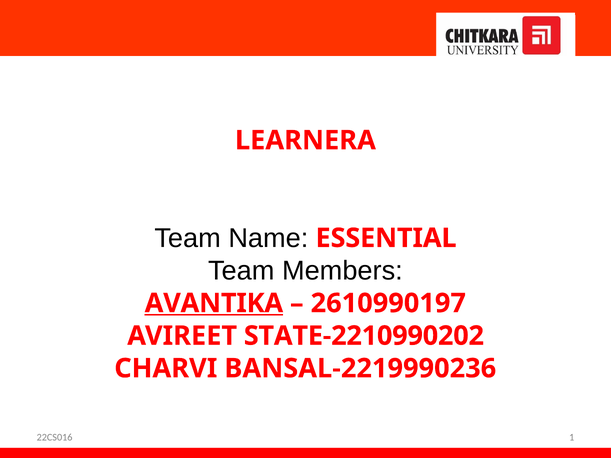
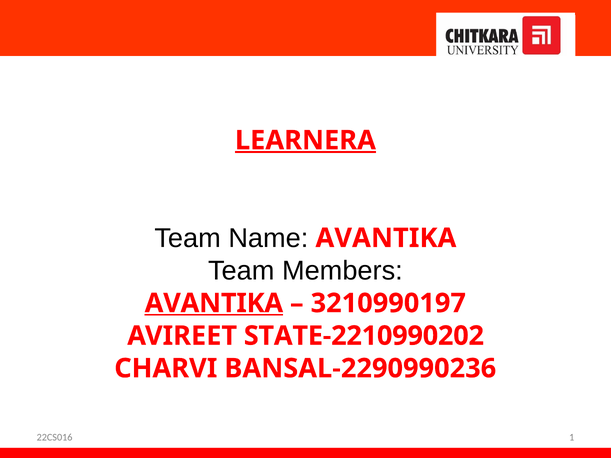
LEARNERA underline: none -> present
Name ESSENTIAL: ESSENTIAL -> AVANTIKA
2610990197: 2610990197 -> 3210990197
BANSAL-2219990236: BANSAL-2219990236 -> BANSAL-2290990236
